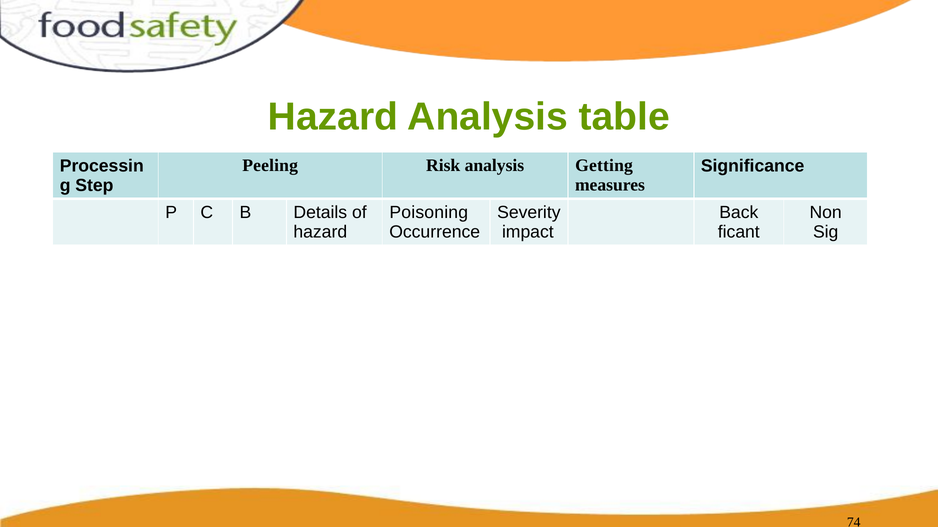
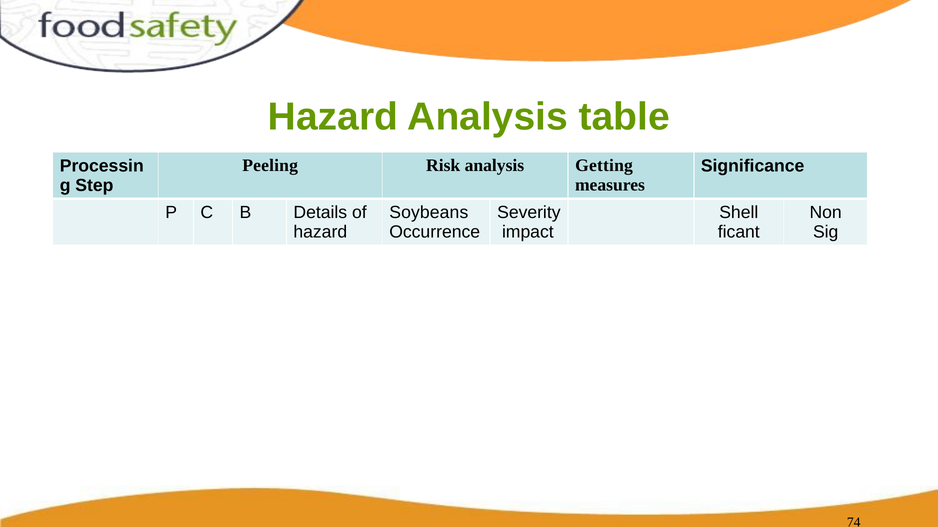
Poisoning: Poisoning -> Soybeans
Back: Back -> Shell
